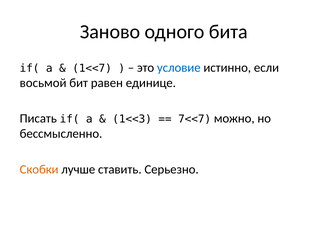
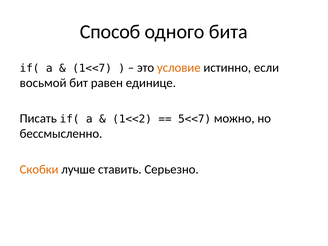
Заново: Заново -> Способ
условие colour: blue -> orange
1<<3: 1<<3 -> 1<<2
7<<7: 7<<7 -> 5<<7
